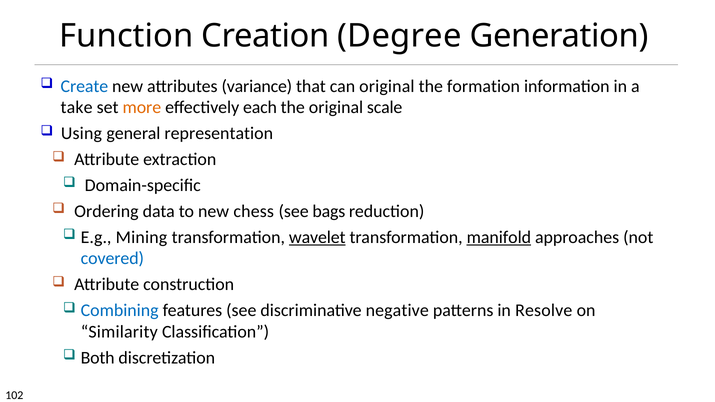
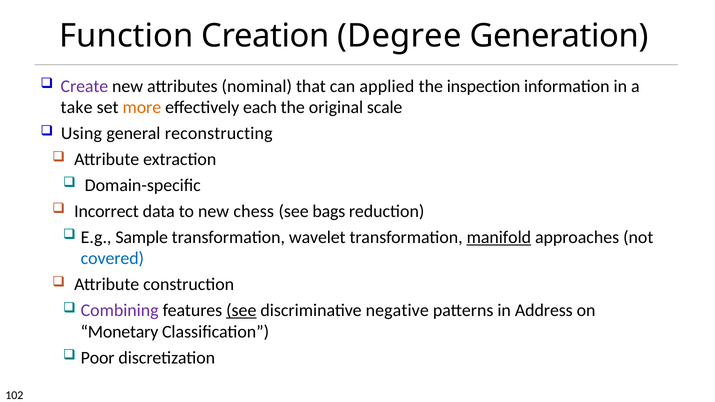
Create colour: blue -> purple
variance: variance -> nominal
can original: original -> applied
formation: formation -> inspection
representation: representation -> reconstructing
Ordering: Ordering -> Incorrect
Mining: Mining -> Sample
wavelet underline: present -> none
Combining colour: blue -> purple
see at (241, 311) underline: none -> present
Resolve: Resolve -> Address
Similarity: Similarity -> Monetary
Both: Both -> Poor
